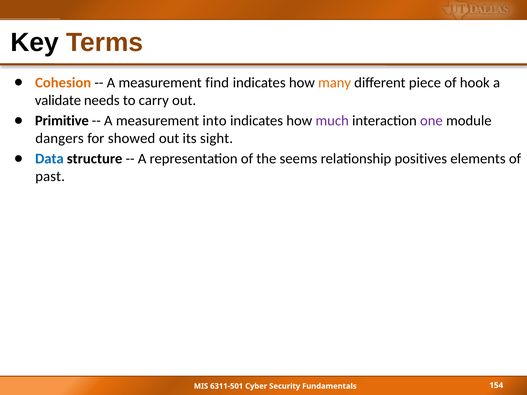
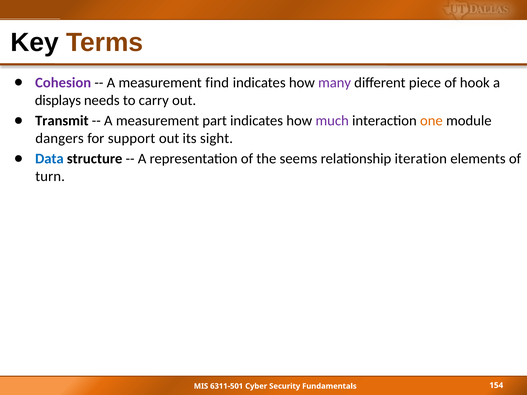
Cohesion colour: orange -> purple
many colour: orange -> purple
validate: validate -> displays
Primitive: Primitive -> Transmit
into: into -> part
one colour: purple -> orange
showed: showed -> support
positives: positives -> iteration
past: past -> turn
